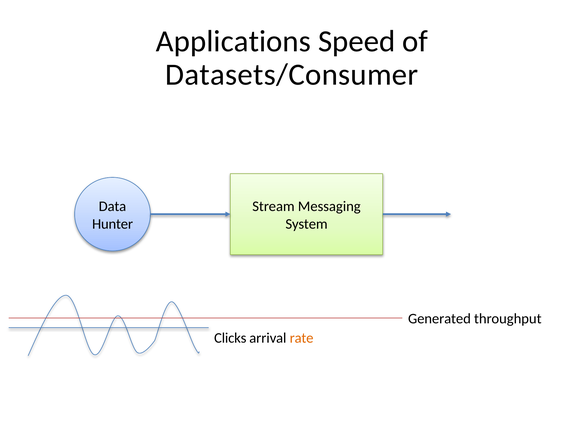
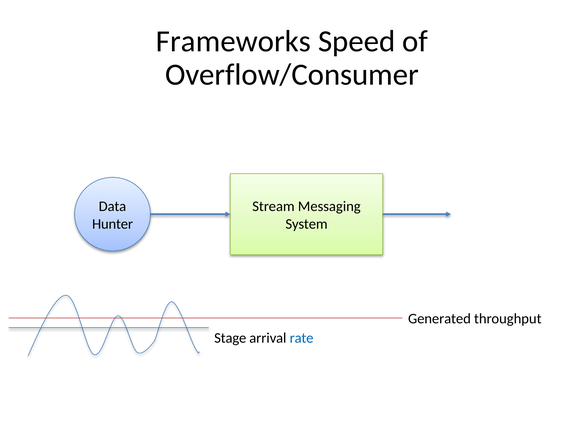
Applications: Applications -> Frameworks
Datasets/Consumer: Datasets/Consumer -> Overflow/Consumer
Clicks: Clicks -> Stage
rate colour: orange -> blue
